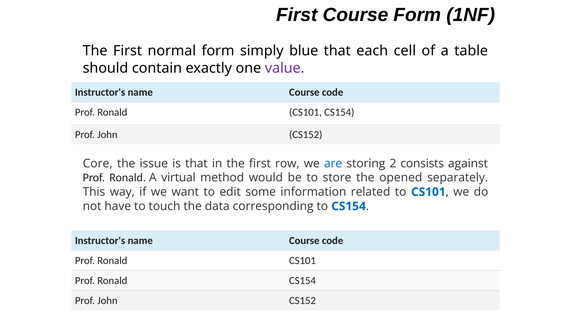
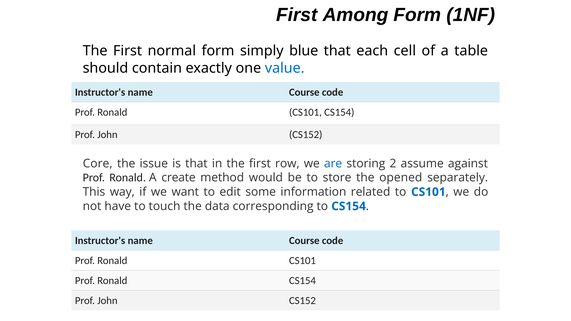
First Course: Course -> Among
value colour: purple -> blue
consists: consists -> assume
virtual: virtual -> create
